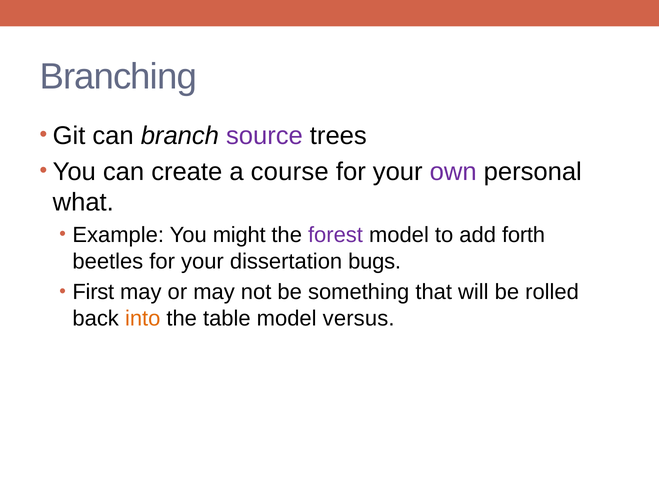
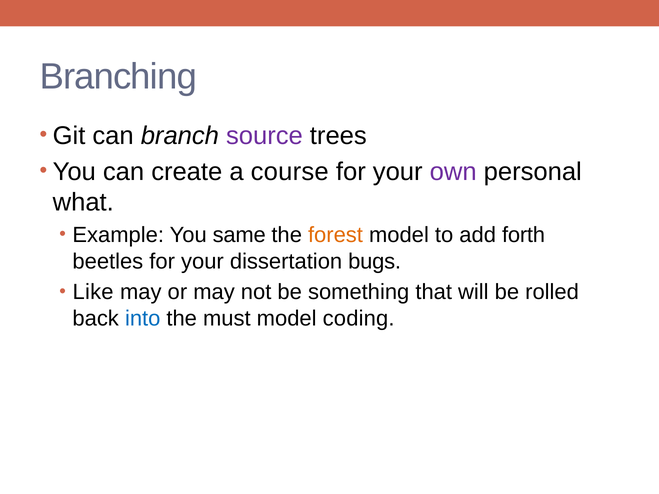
might: might -> same
forest colour: purple -> orange
First: First -> Like
into colour: orange -> blue
table: table -> must
versus: versus -> coding
